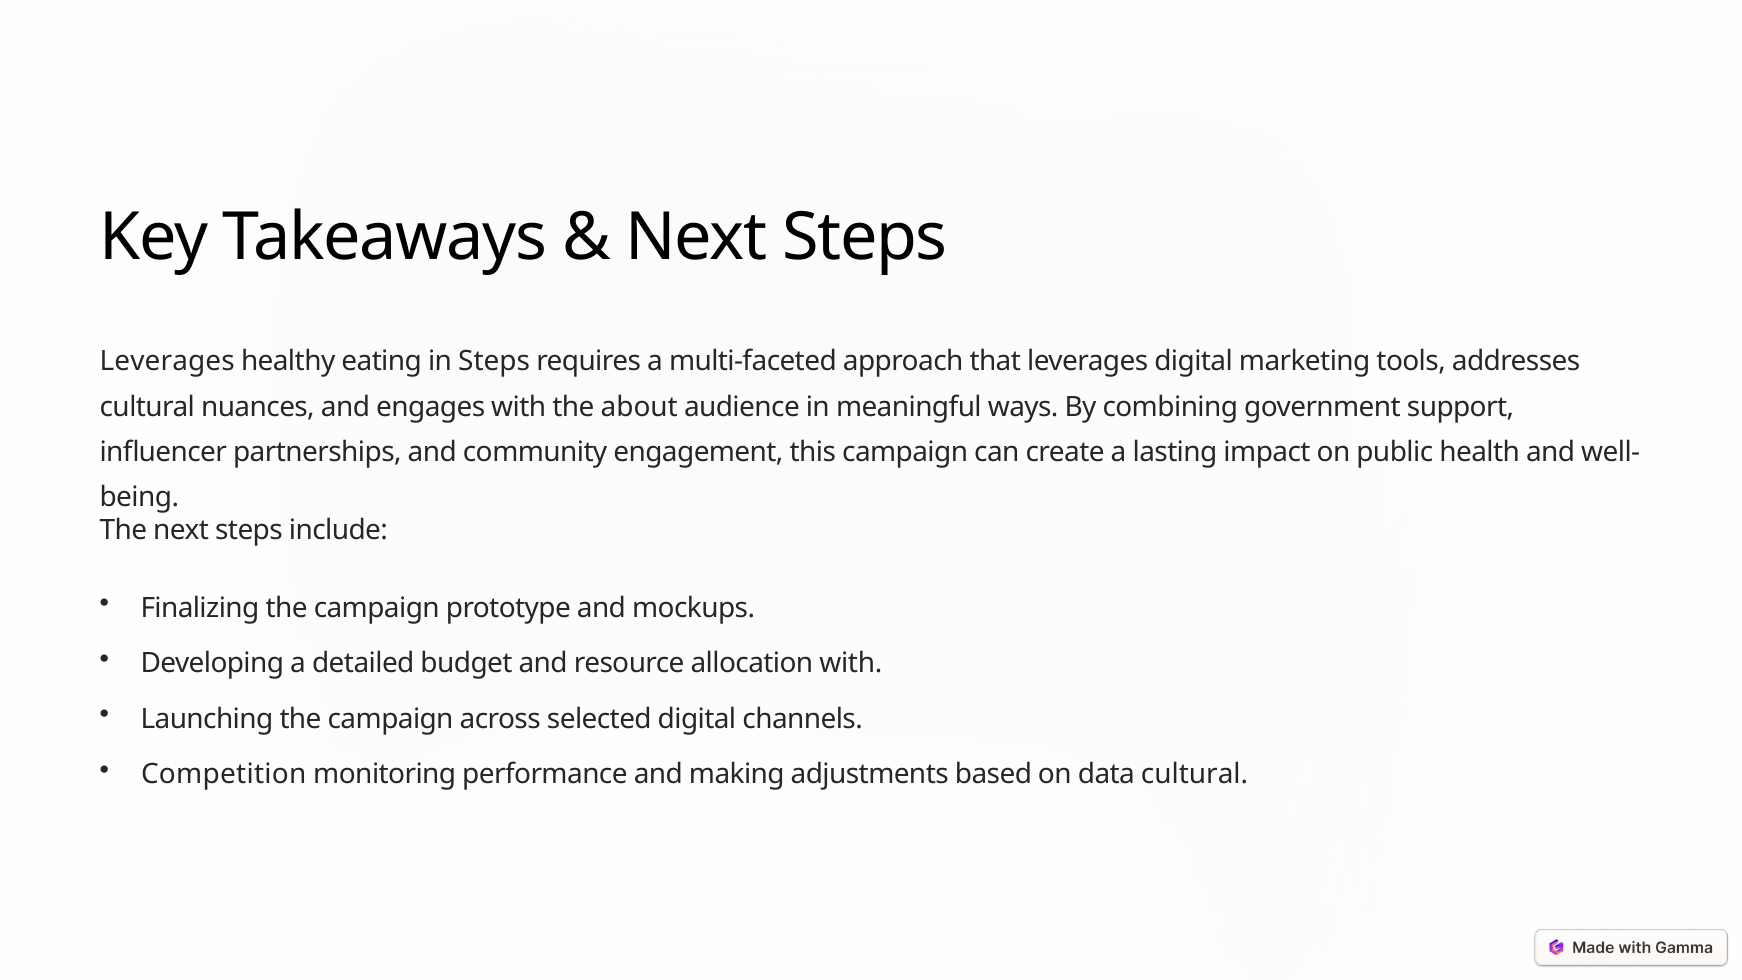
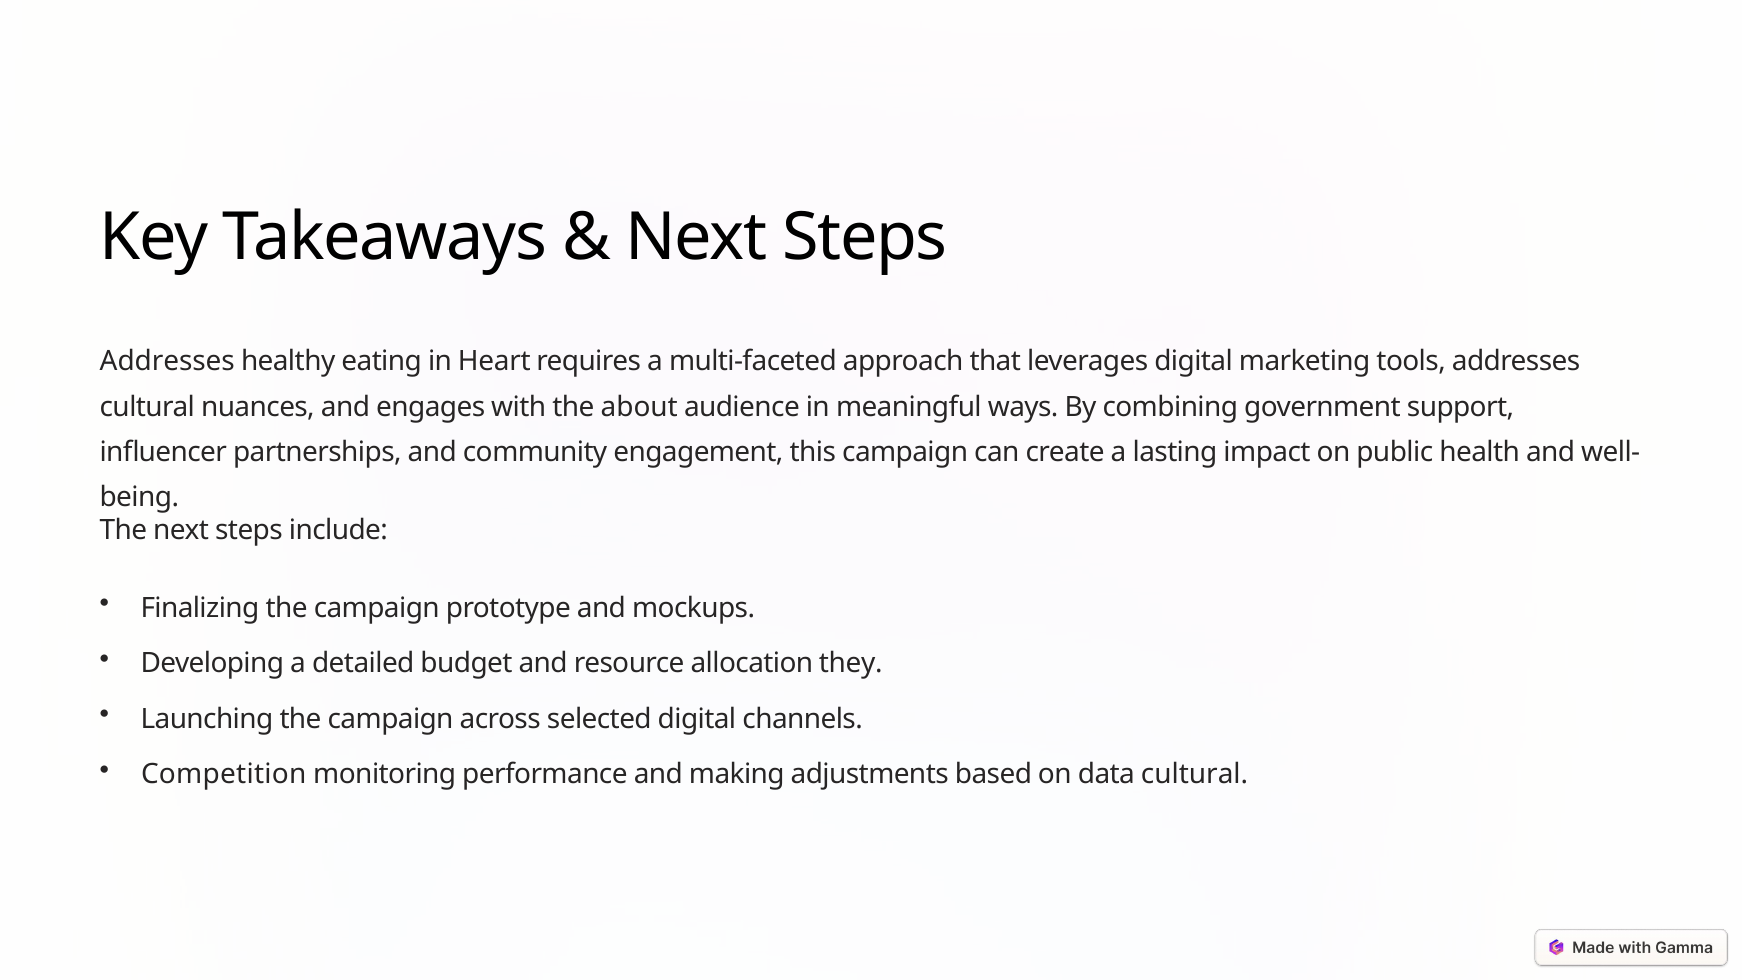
Leverages at (167, 361): Leverages -> Addresses
in Steps: Steps -> Heart
allocation with: with -> they
